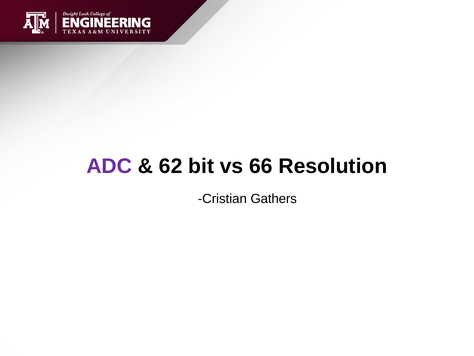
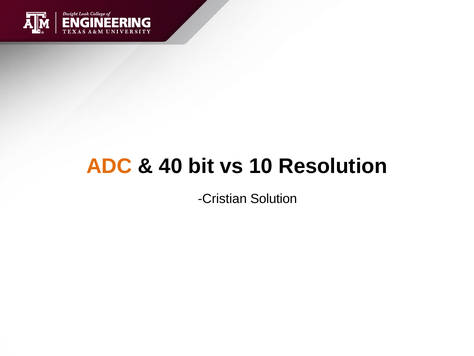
ADC colour: purple -> orange
62: 62 -> 40
66: 66 -> 10
Gathers: Gathers -> Solution
